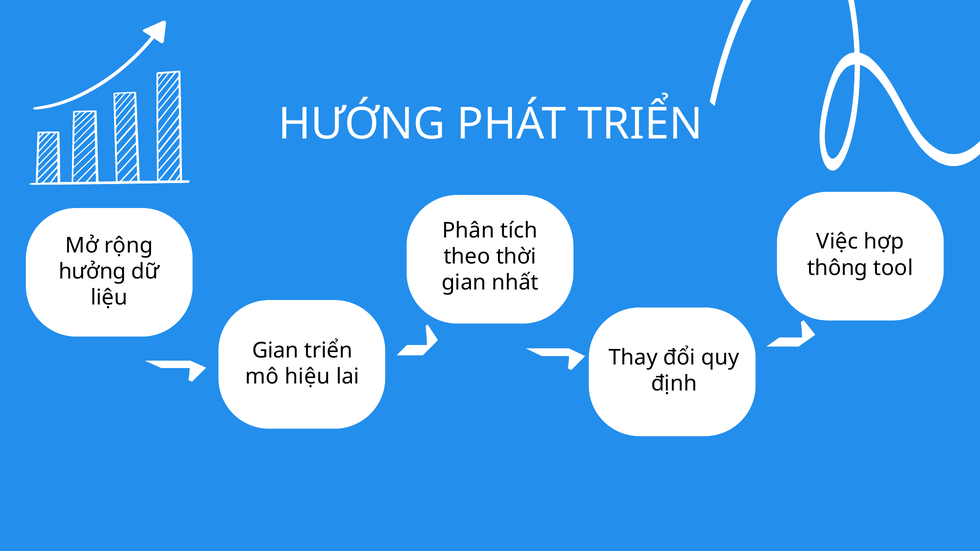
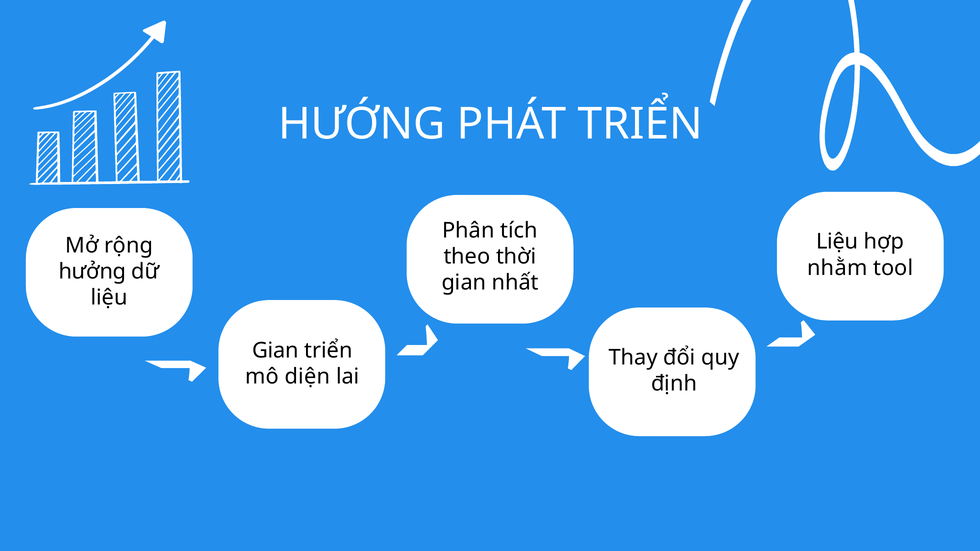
Việc at (837, 242): Việc -> Liệu
thông: thông -> nhằm
hiệu: hiệu -> diện
